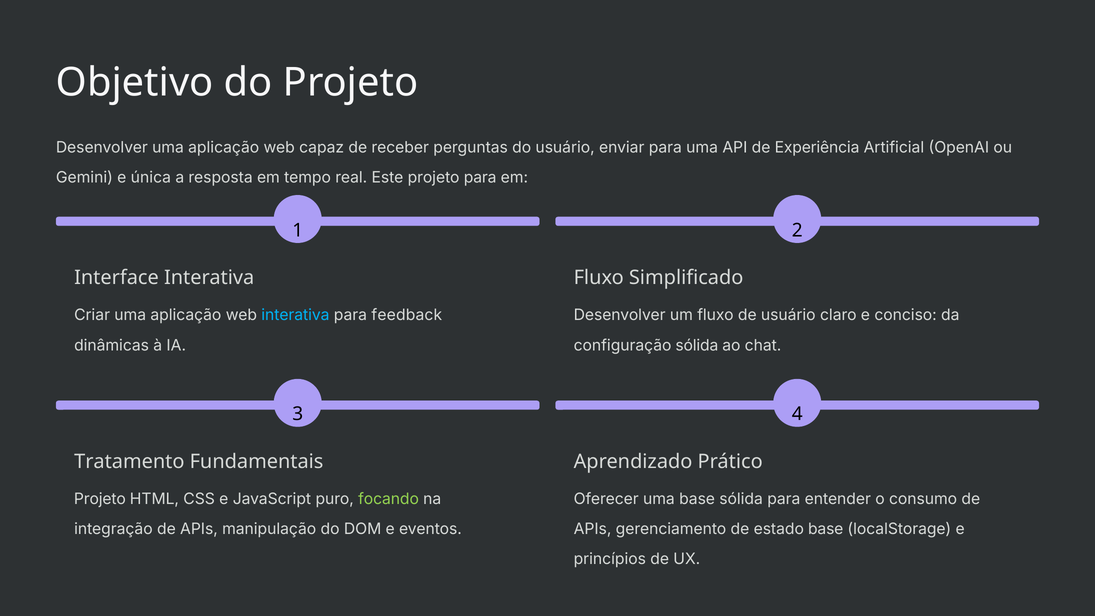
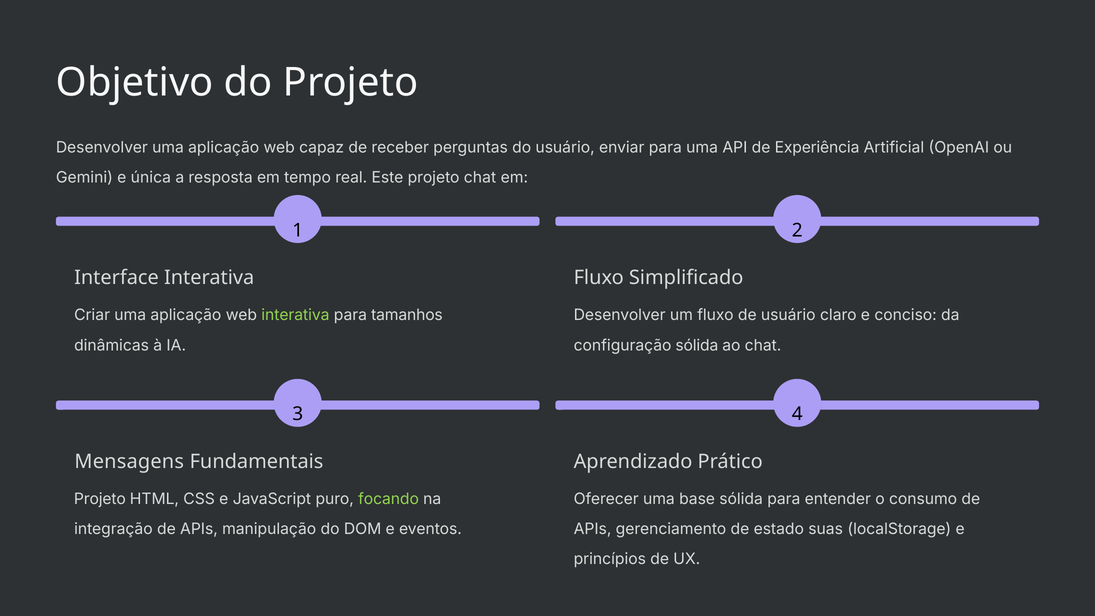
projeto para: para -> chat
interativa at (295, 315) colour: light blue -> light green
feedback: feedback -> tamanhos
Tratamento: Tratamento -> Mensagens
estado base: base -> suas
